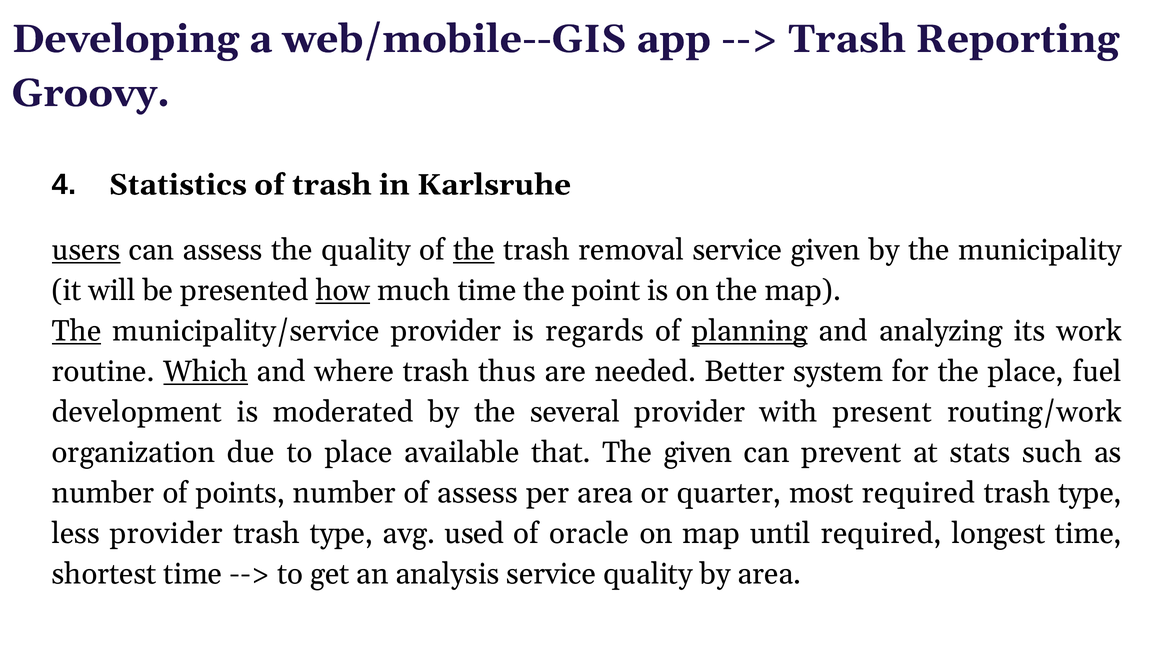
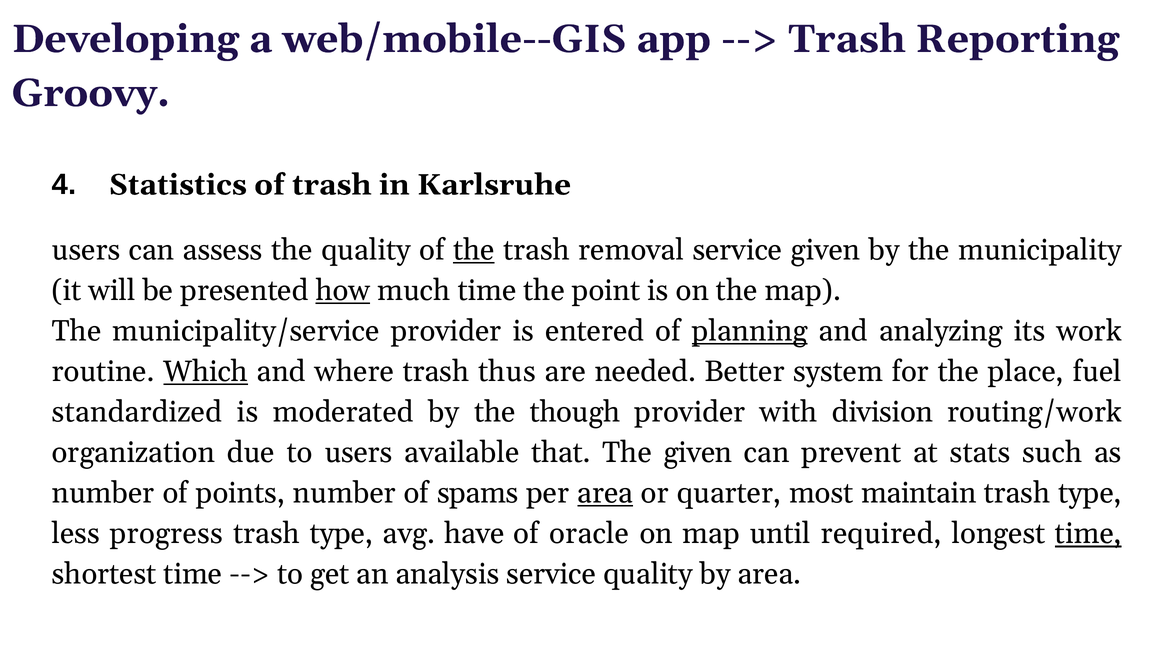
users at (86, 250) underline: present -> none
The at (77, 331) underline: present -> none
regards: regards -> entered
development: development -> standardized
several: several -> though
present: present -> division
to place: place -> users
of assess: assess -> spams
area at (605, 493) underline: none -> present
most required: required -> maintain
less provider: provider -> progress
used: used -> have
time at (1088, 534) underline: none -> present
